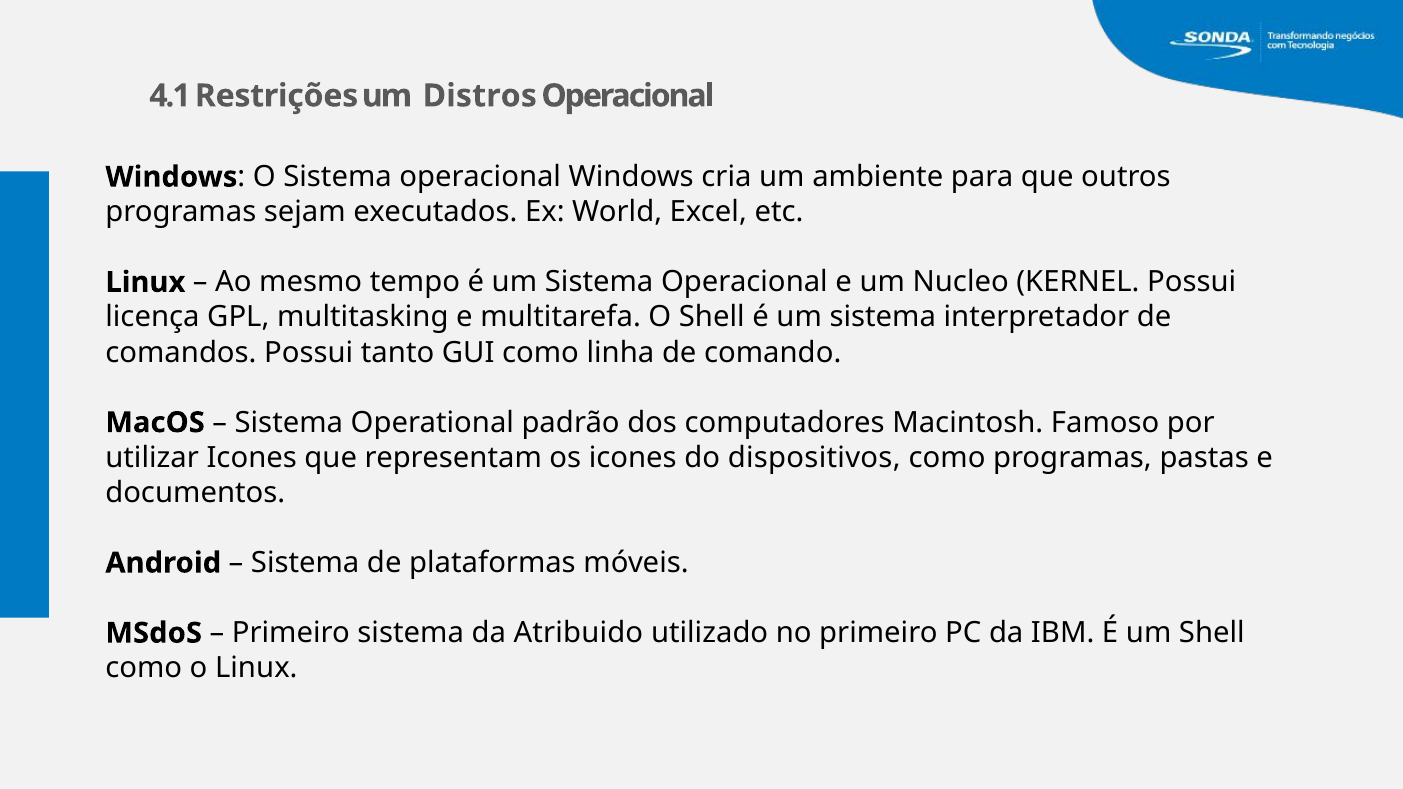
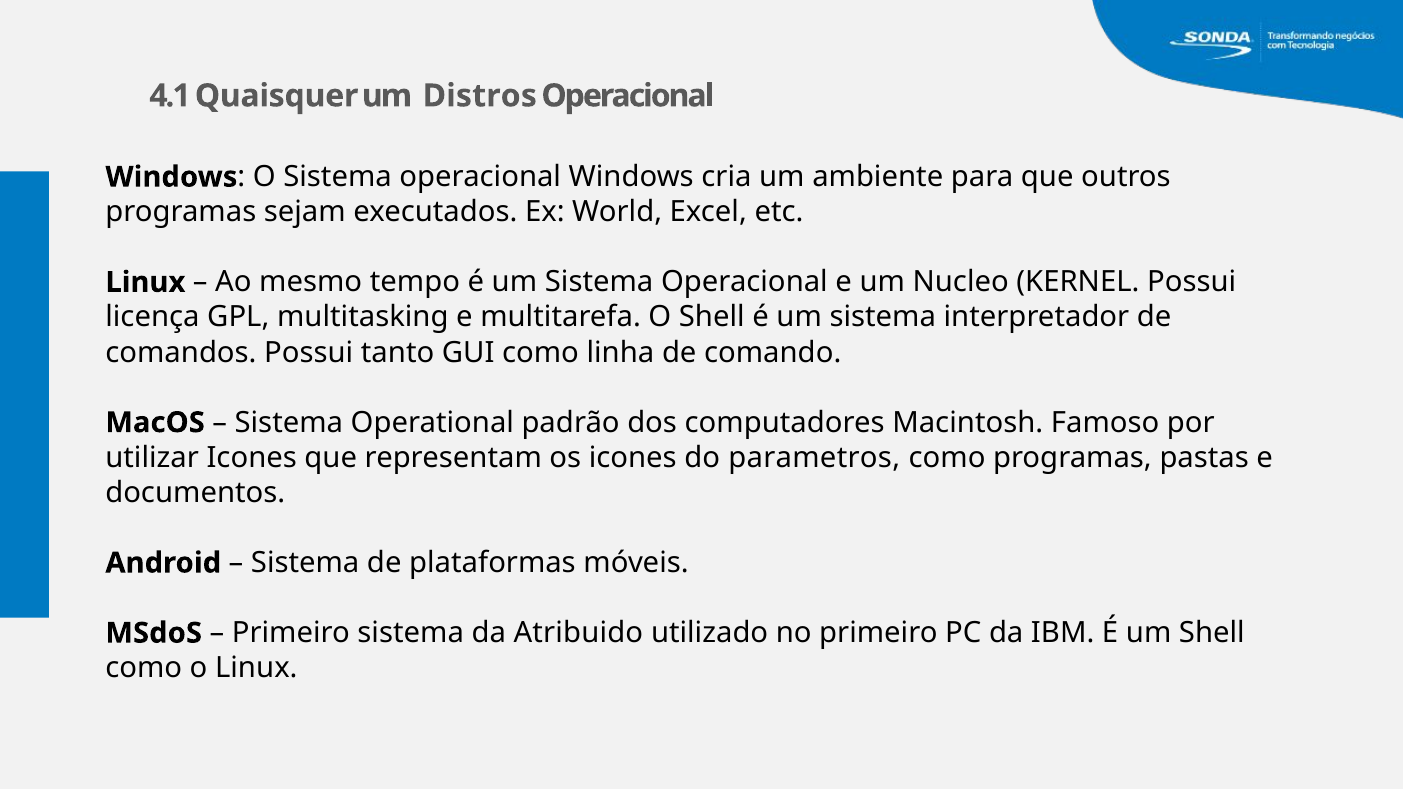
Restrições: Restrições -> Quaisquer
dispositivos: dispositivos -> parametros
